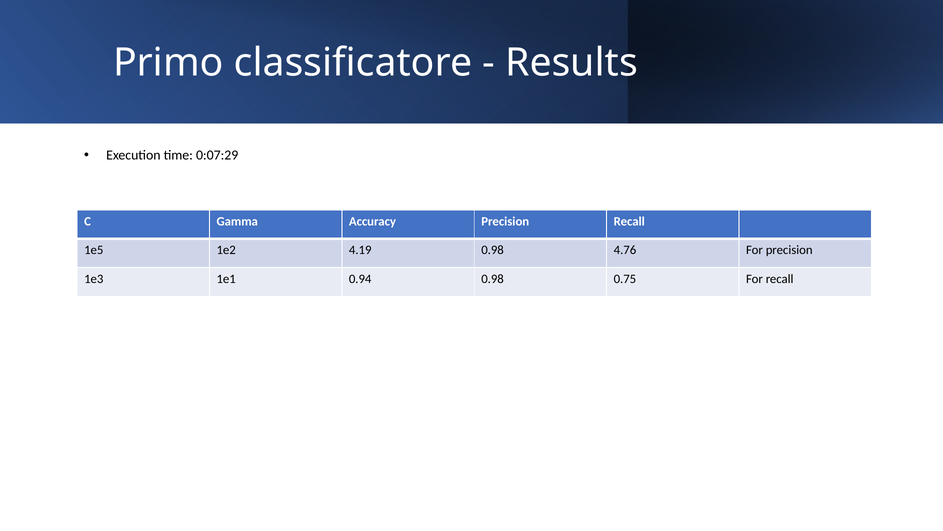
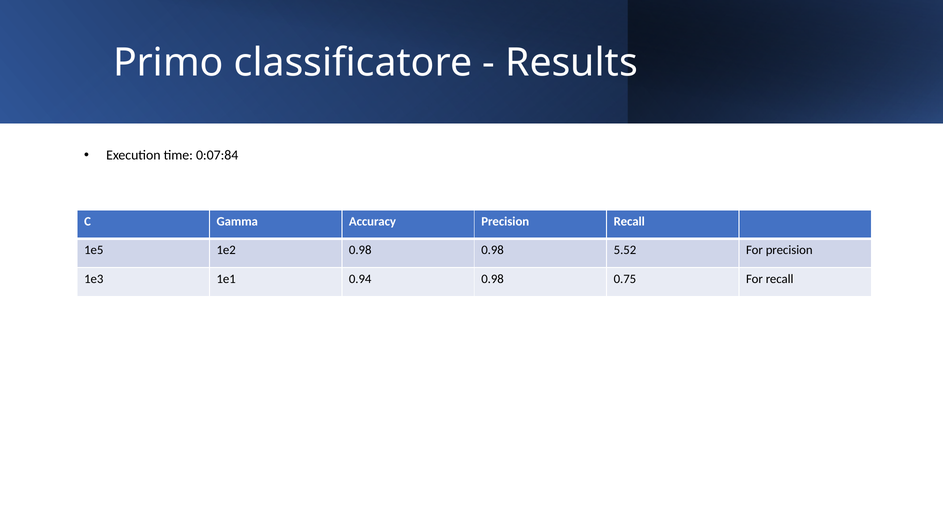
0:07:29: 0:07:29 -> 0:07:84
1e2 4.19: 4.19 -> 0.98
4.76: 4.76 -> 5.52
